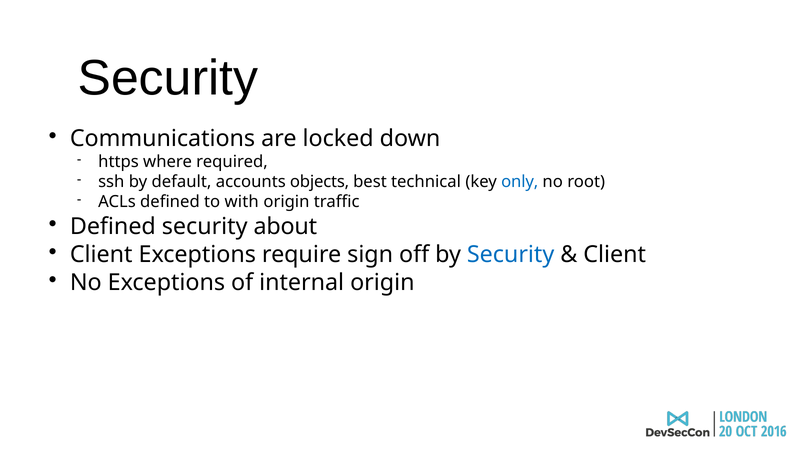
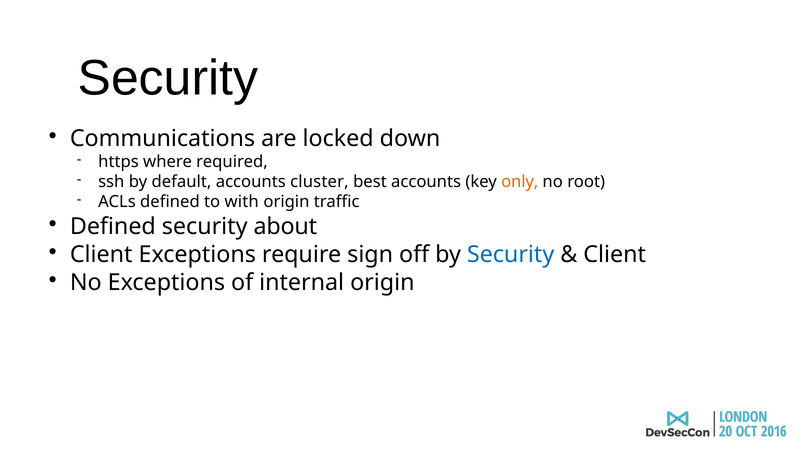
objects: objects -> cluster
best technical: technical -> accounts
only colour: blue -> orange
